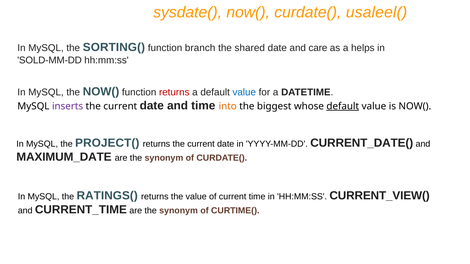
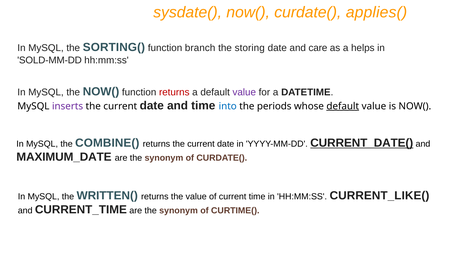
usaleel(: usaleel( -> applies(
shared: shared -> storing
value at (244, 92) colour: blue -> purple
into colour: orange -> blue
biggest: biggest -> periods
PROJECT(: PROJECT( -> COMBINE(
CURRENT_DATE( underline: none -> present
RATINGS(: RATINGS( -> WRITTEN(
CURRENT_VIEW(: CURRENT_VIEW( -> CURRENT_LIKE(
